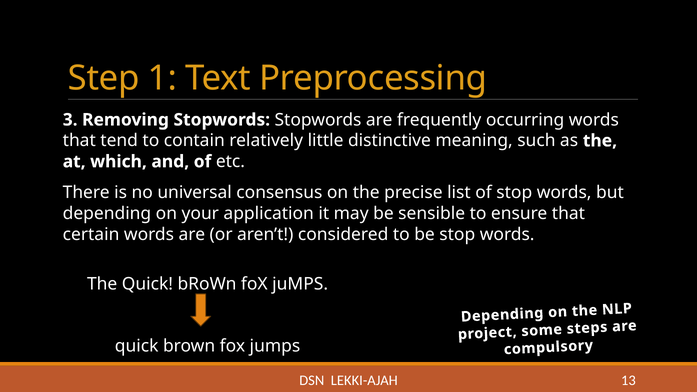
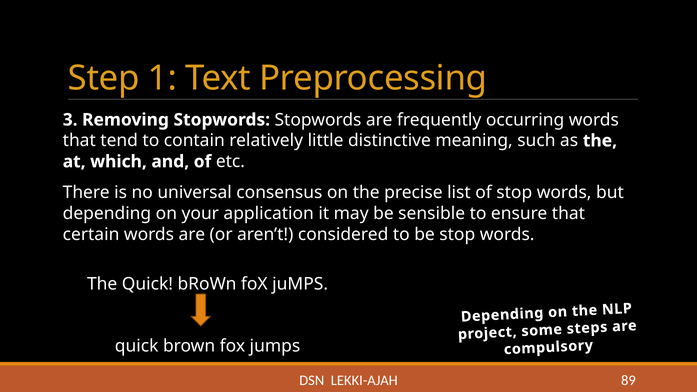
13: 13 -> 89
